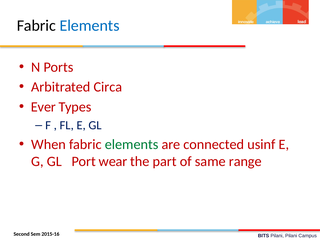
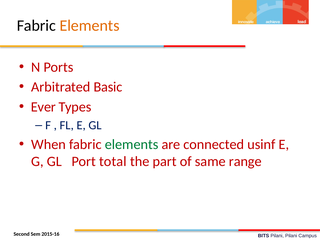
Elements at (90, 26) colour: blue -> orange
Circa: Circa -> Basic
wear: wear -> total
